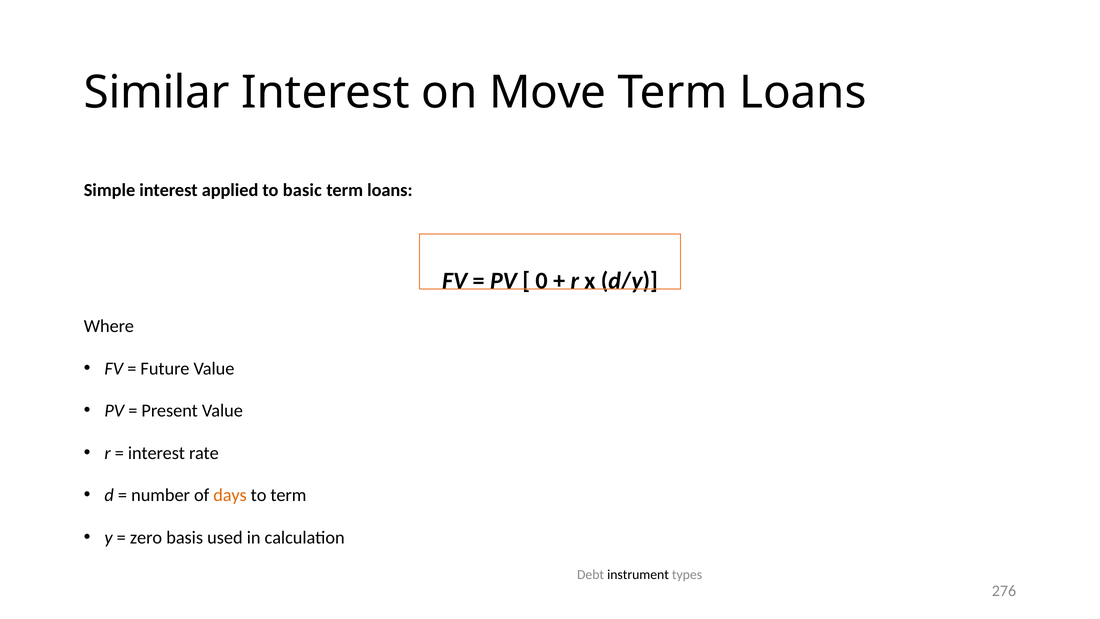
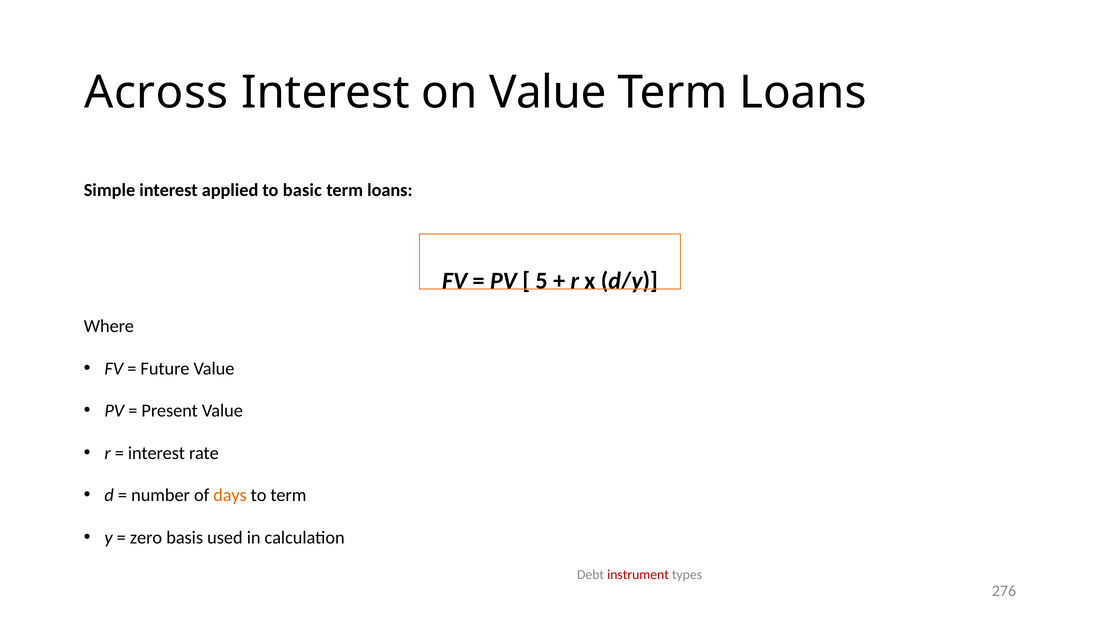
Similar: Similar -> Across
on Move: Move -> Value
0: 0 -> 5
instrument colour: black -> red
